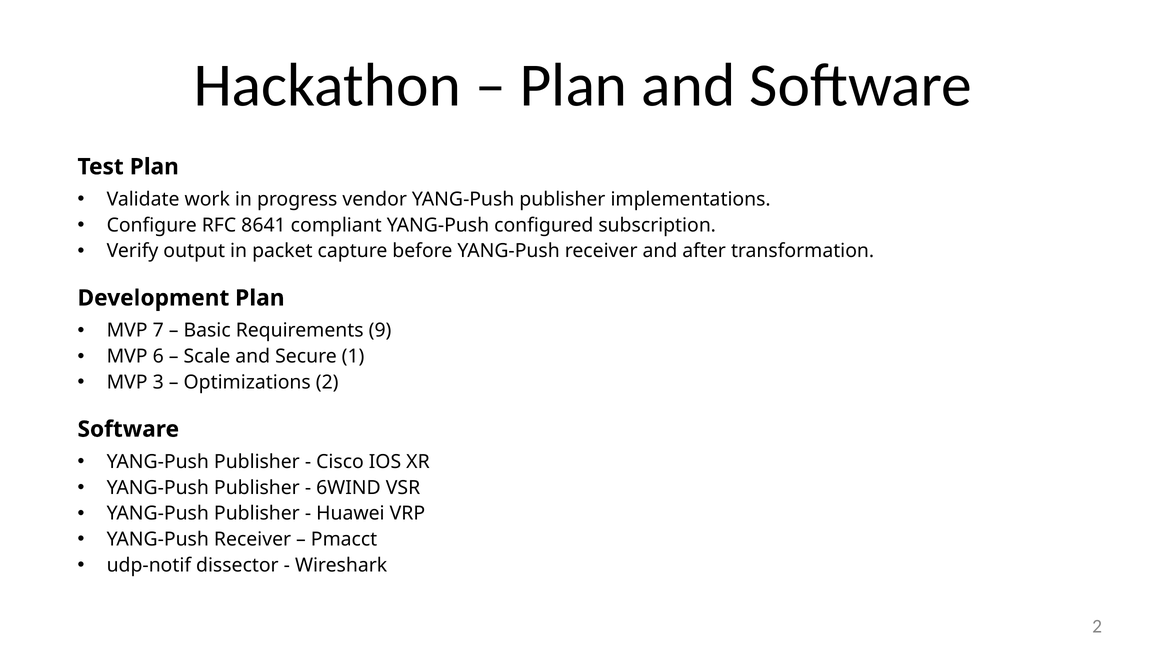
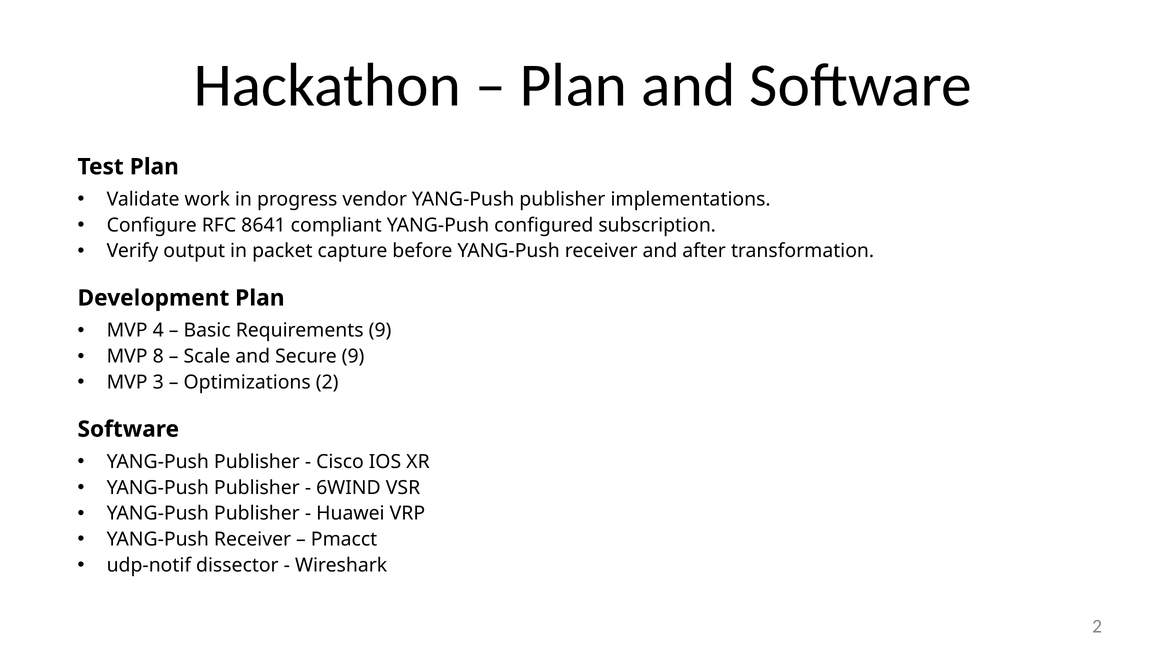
7: 7 -> 4
6: 6 -> 8
Secure 1: 1 -> 9
